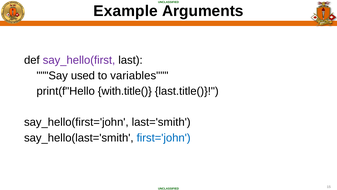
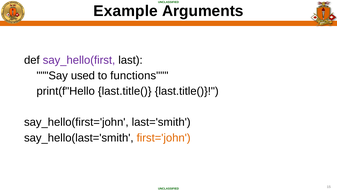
variables: variables -> functions
print(f"Hello with.title(: with.title( -> last.title(
first='john colour: blue -> orange
